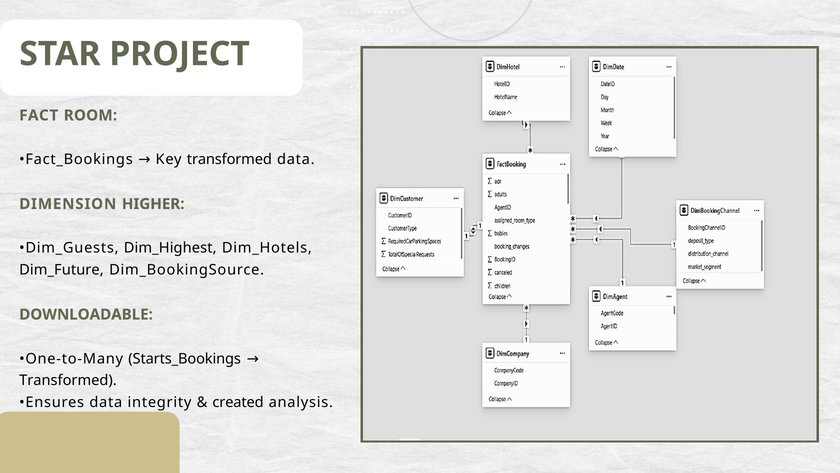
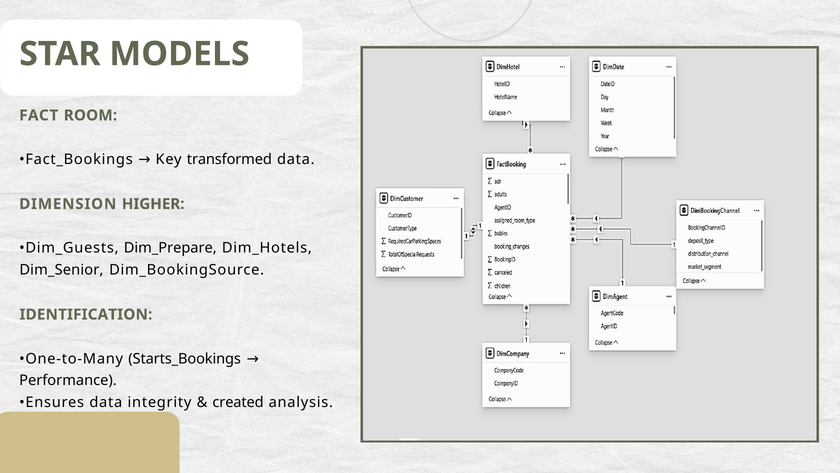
PROJECT: PROJECT -> MODELS
Dim_Highest: Dim_Highest -> Dim_Prepare
Dim_Future: Dim_Future -> Dim_Senior
DOWNLOADABLE: DOWNLOADABLE -> IDENTIFICATION
Transformed at (68, 380): Transformed -> Performance
